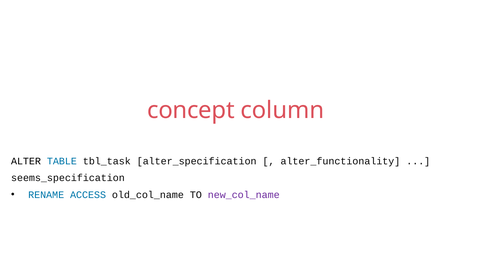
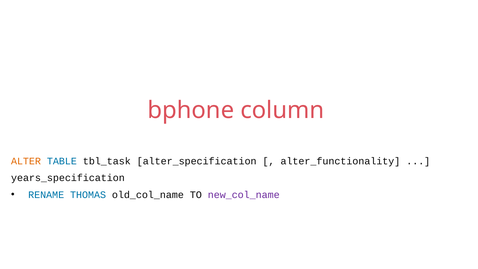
concept: concept -> bphone
ALTER colour: black -> orange
seems_specification: seems_specification -> years_specification
ACCESS: ACCESS -> THOMAS
